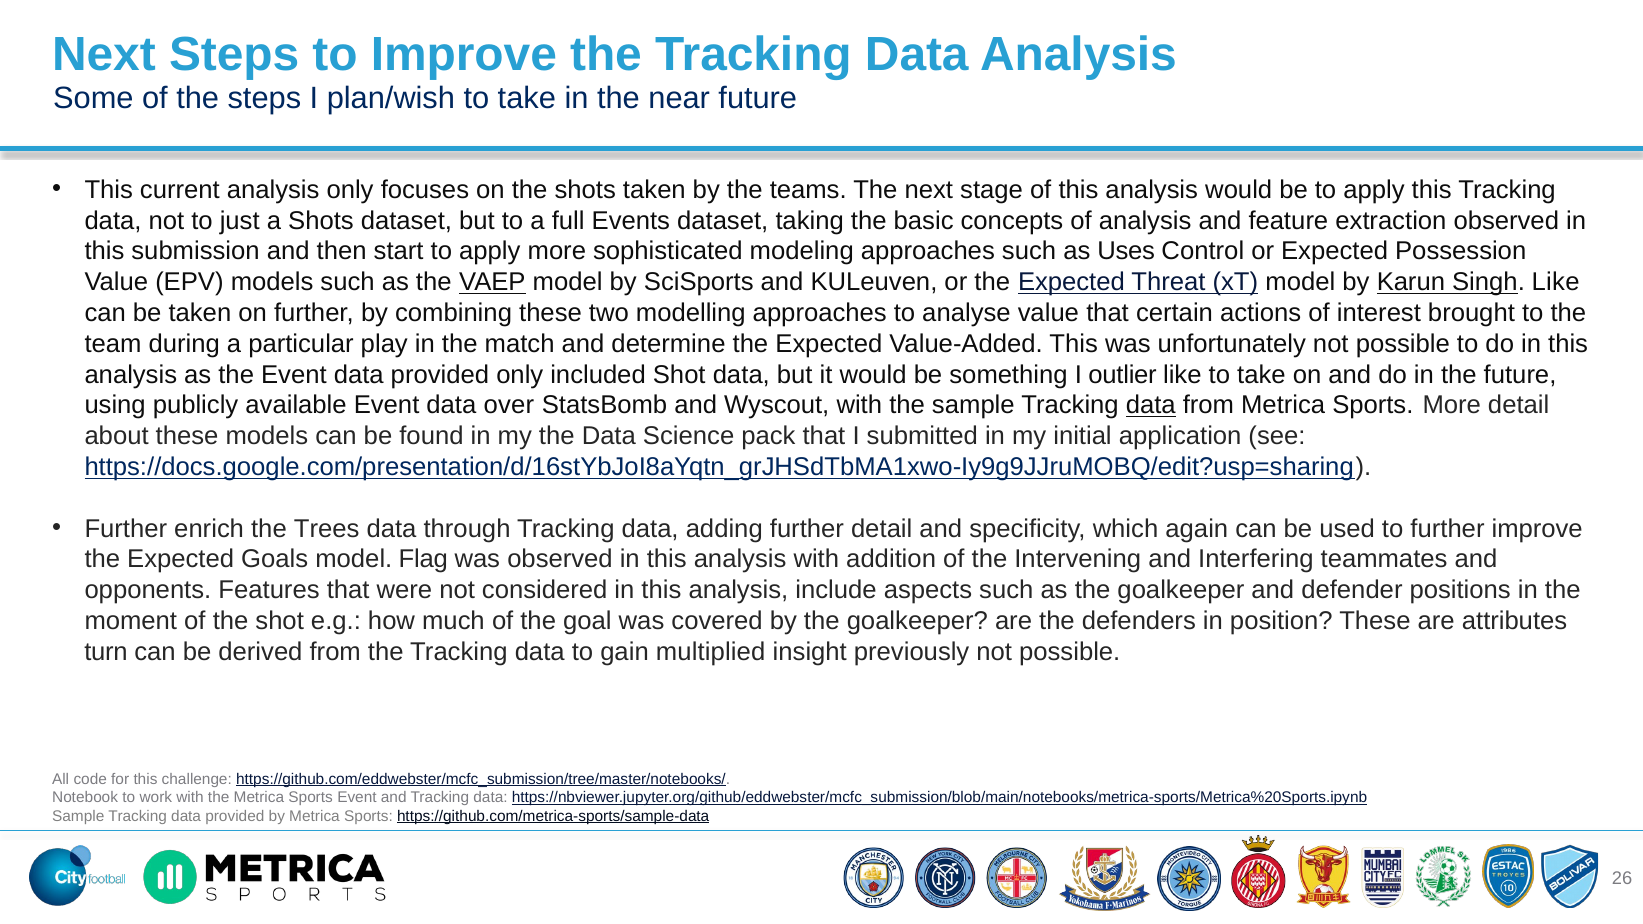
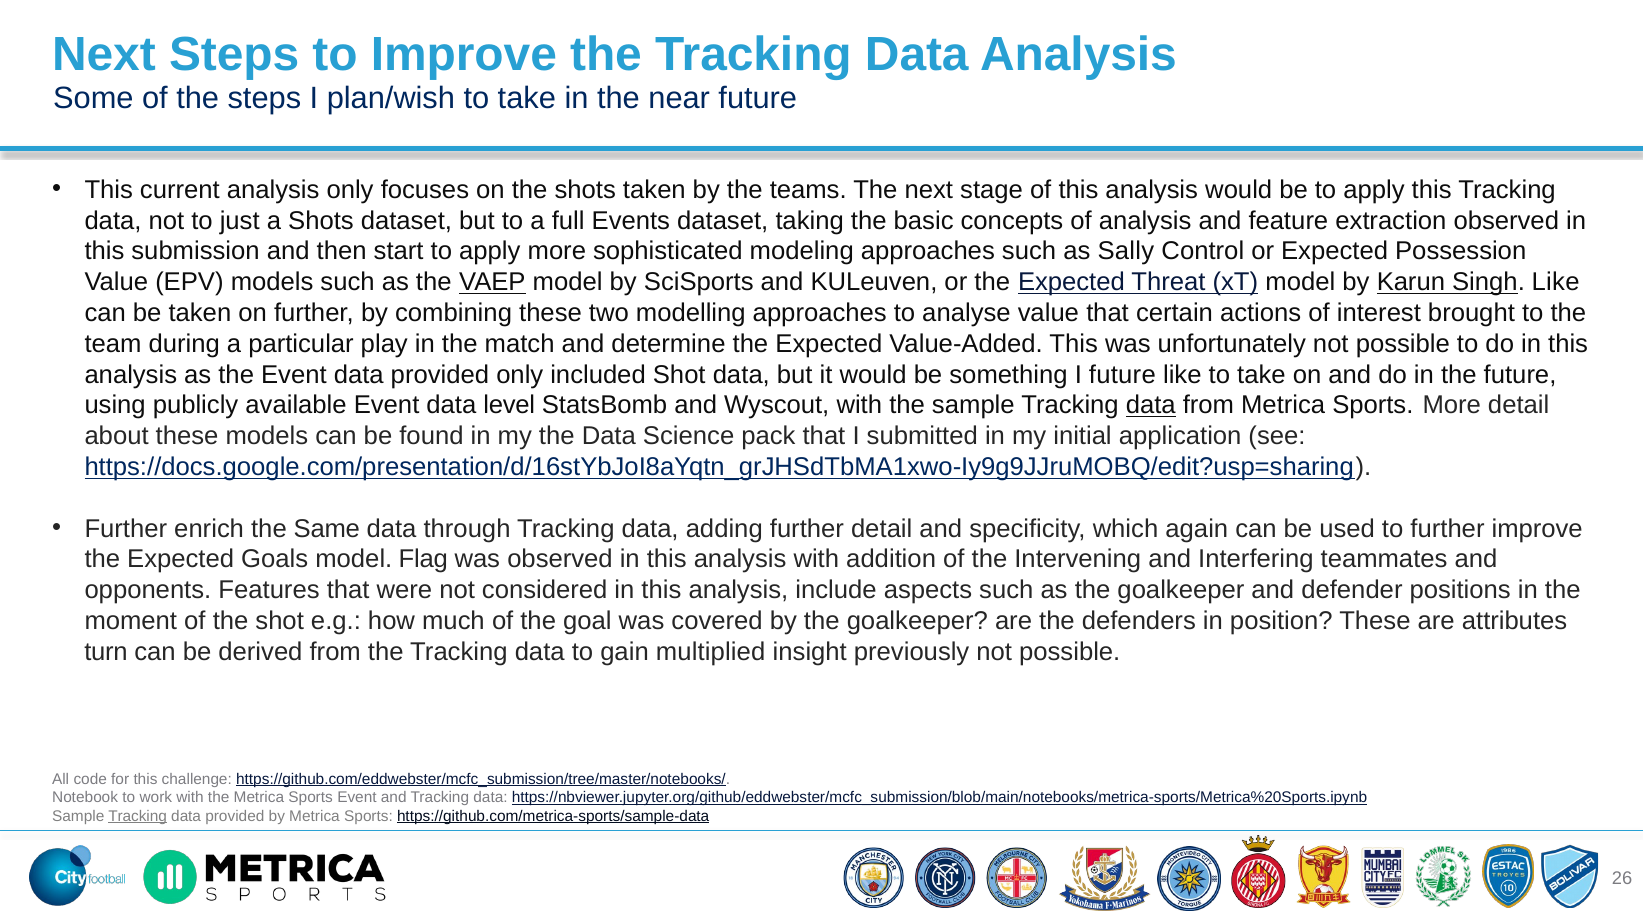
Uses: Uses -> Sally
I outlier: outlier -> future
over: over -> level
Trees: Trees -> Same
Tracking at (138, 816) underline: none -> present
